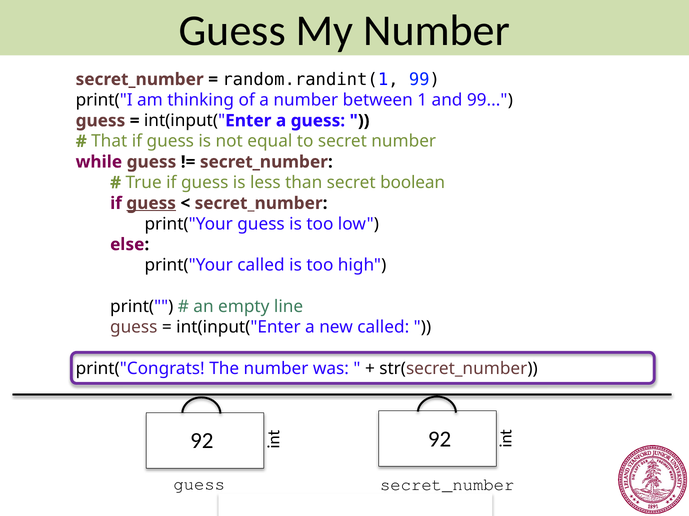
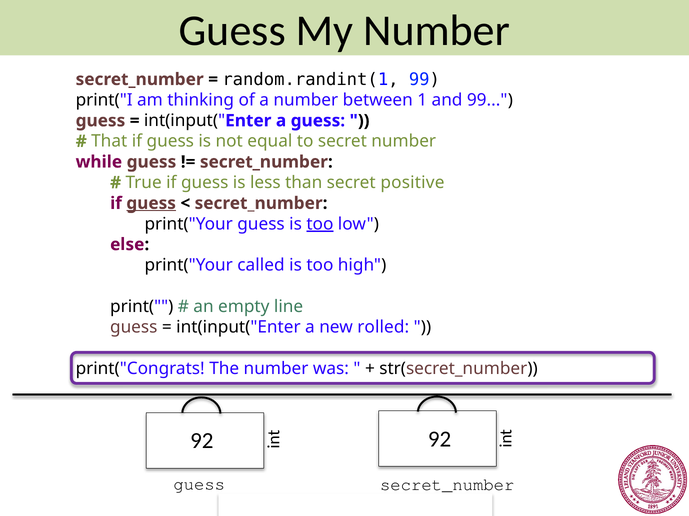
boolean: boolean -> positive
too at (320, 224) underline: none -> present
new called: called -> rolled
